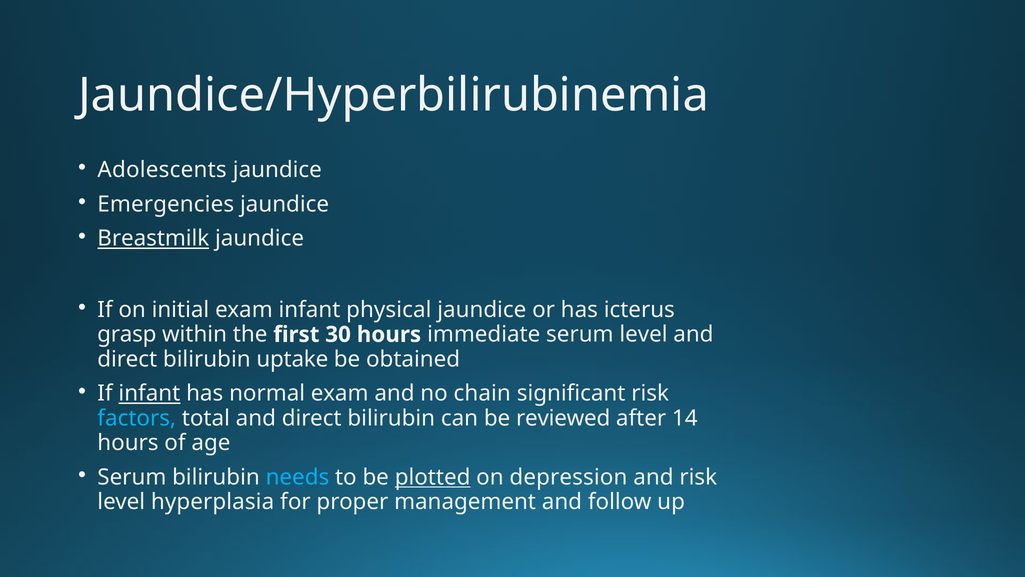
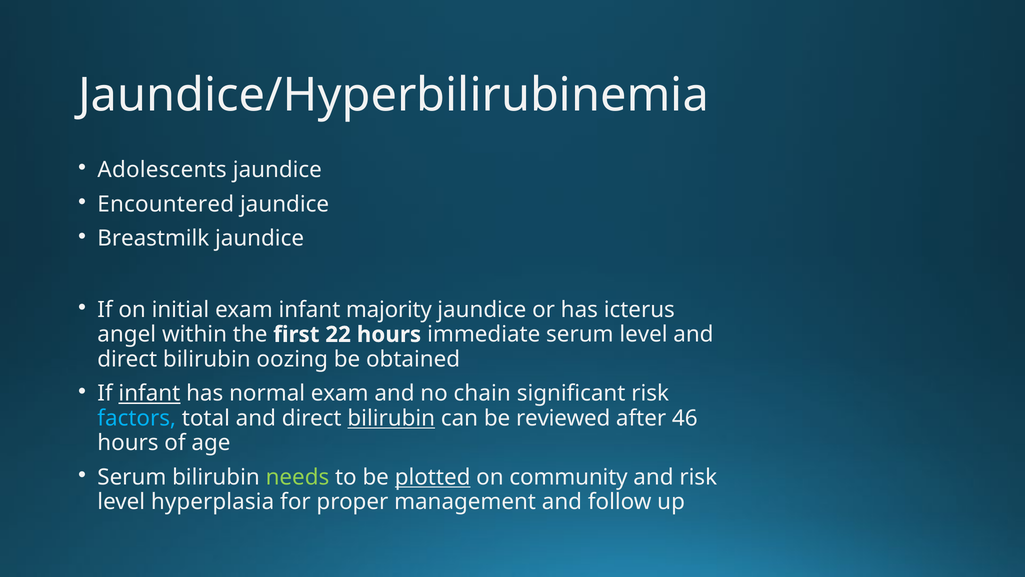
Emergencies: Emergencies -> Encountered
Breastmilk underline: present -> none
physical: physical -> majority
grasp: grasp -> angel
30: 30 -> 22
uptake: uptake -> oozing
bilirubin at (391, 418) underline: none -> present
14: 14 -> 46
needs colour: light blue -> light green
depression: depression -> community
